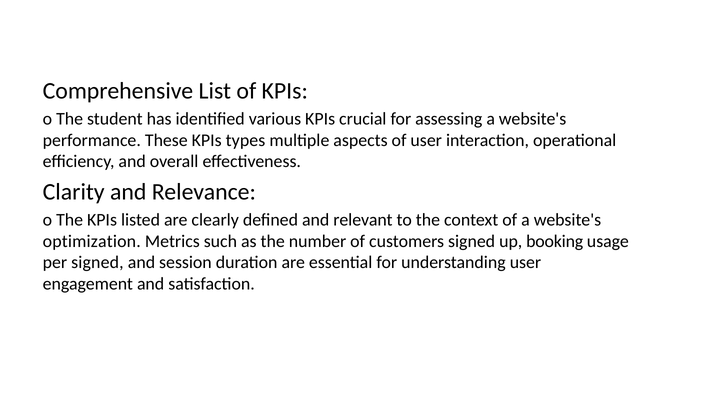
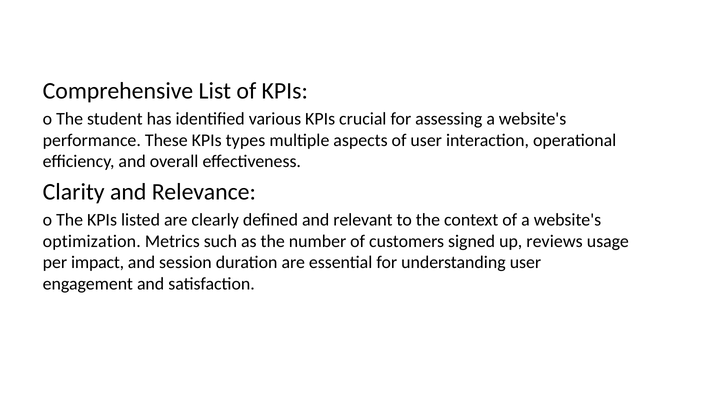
booking: booking -> reviews
per signed: signed -> impact
